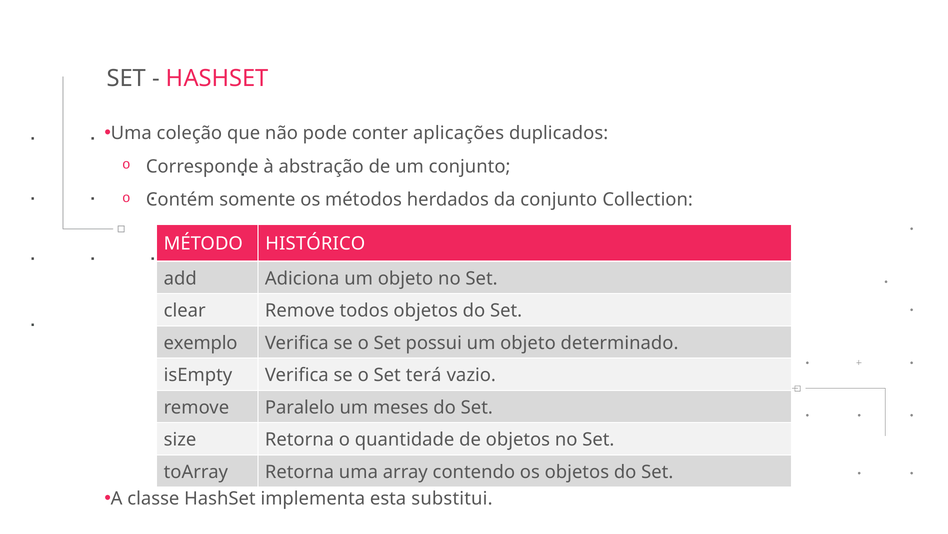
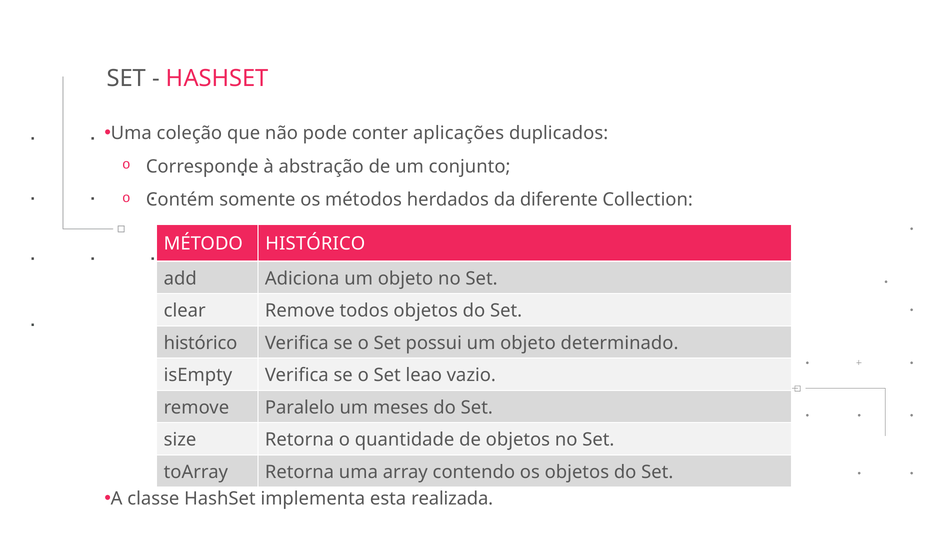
da conjunto: conjunto -> diferente
exemplo at (201, 343): exemplo -> histórico
terá: terá -> leao
substitui: substitui -> realizada
